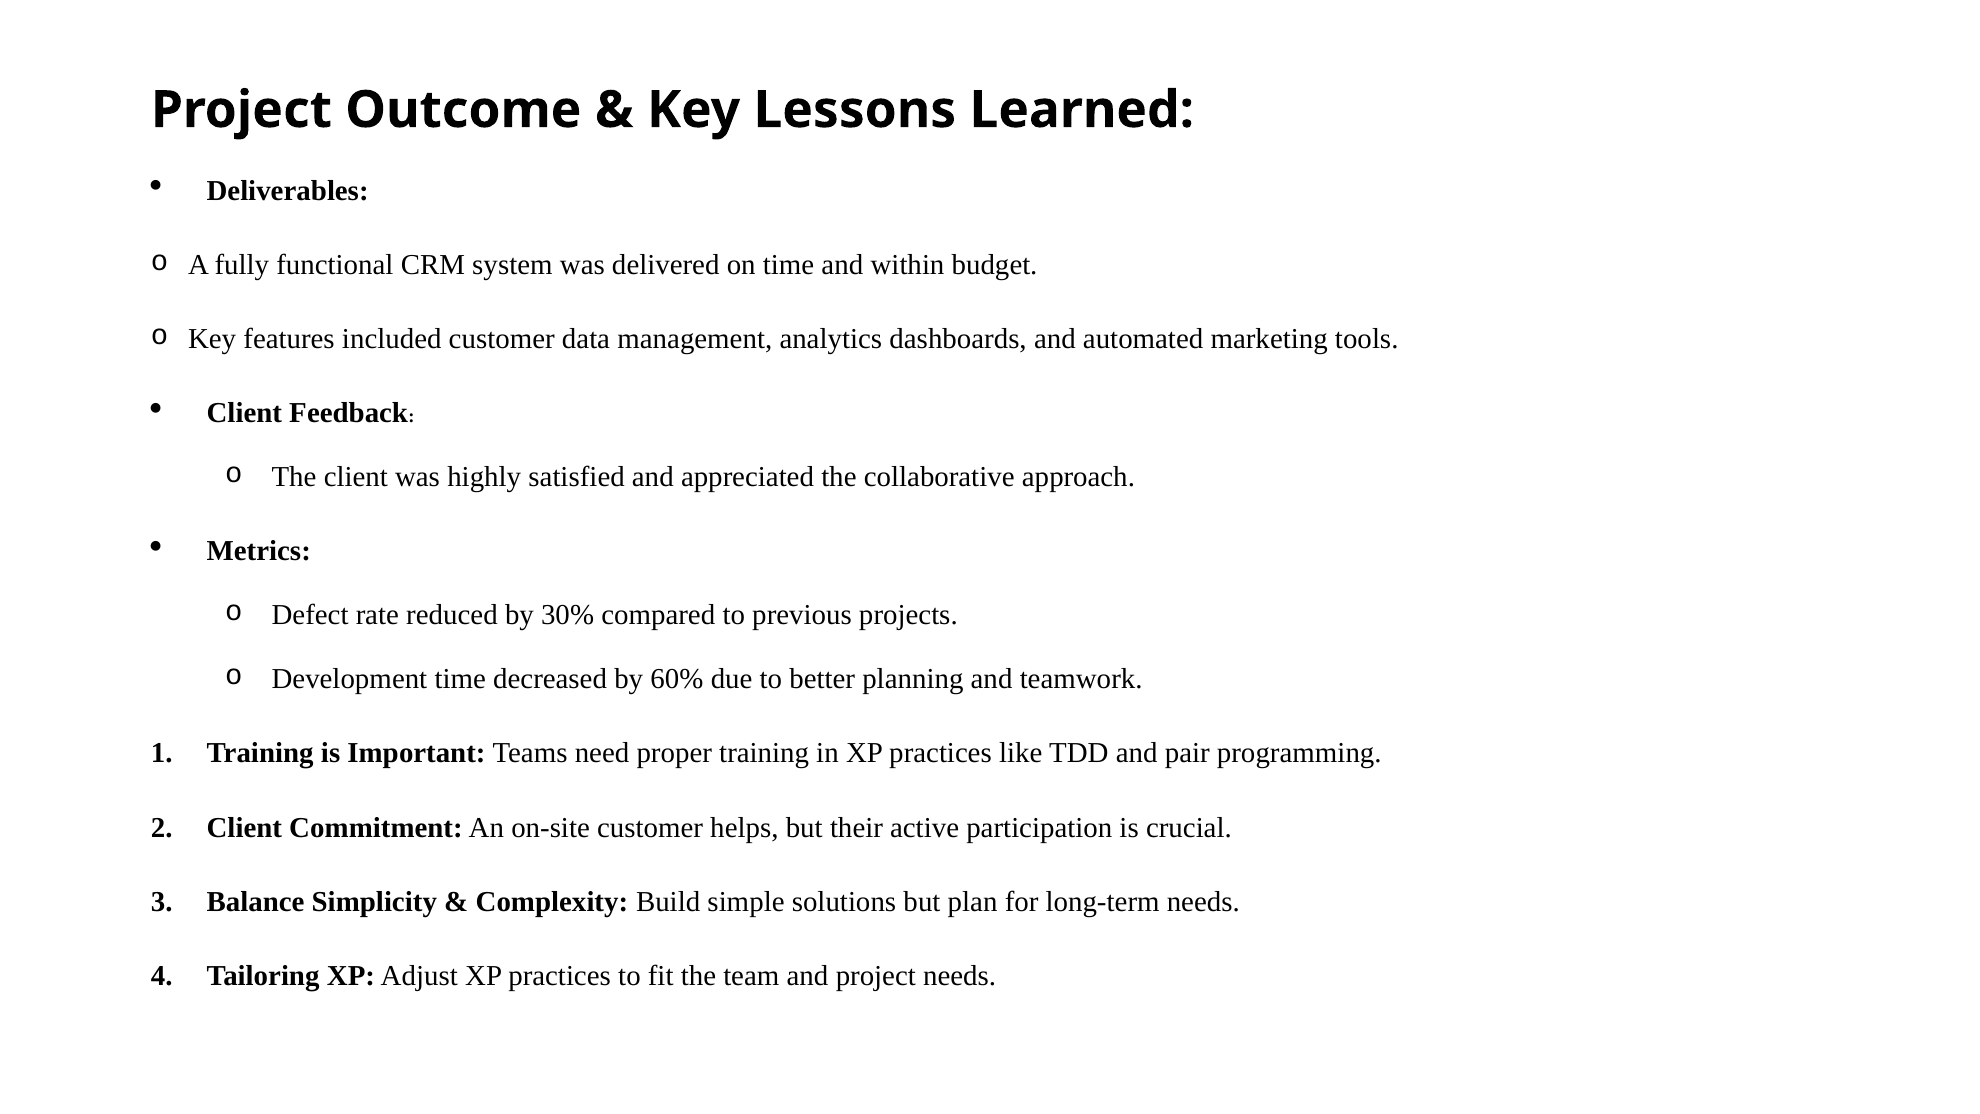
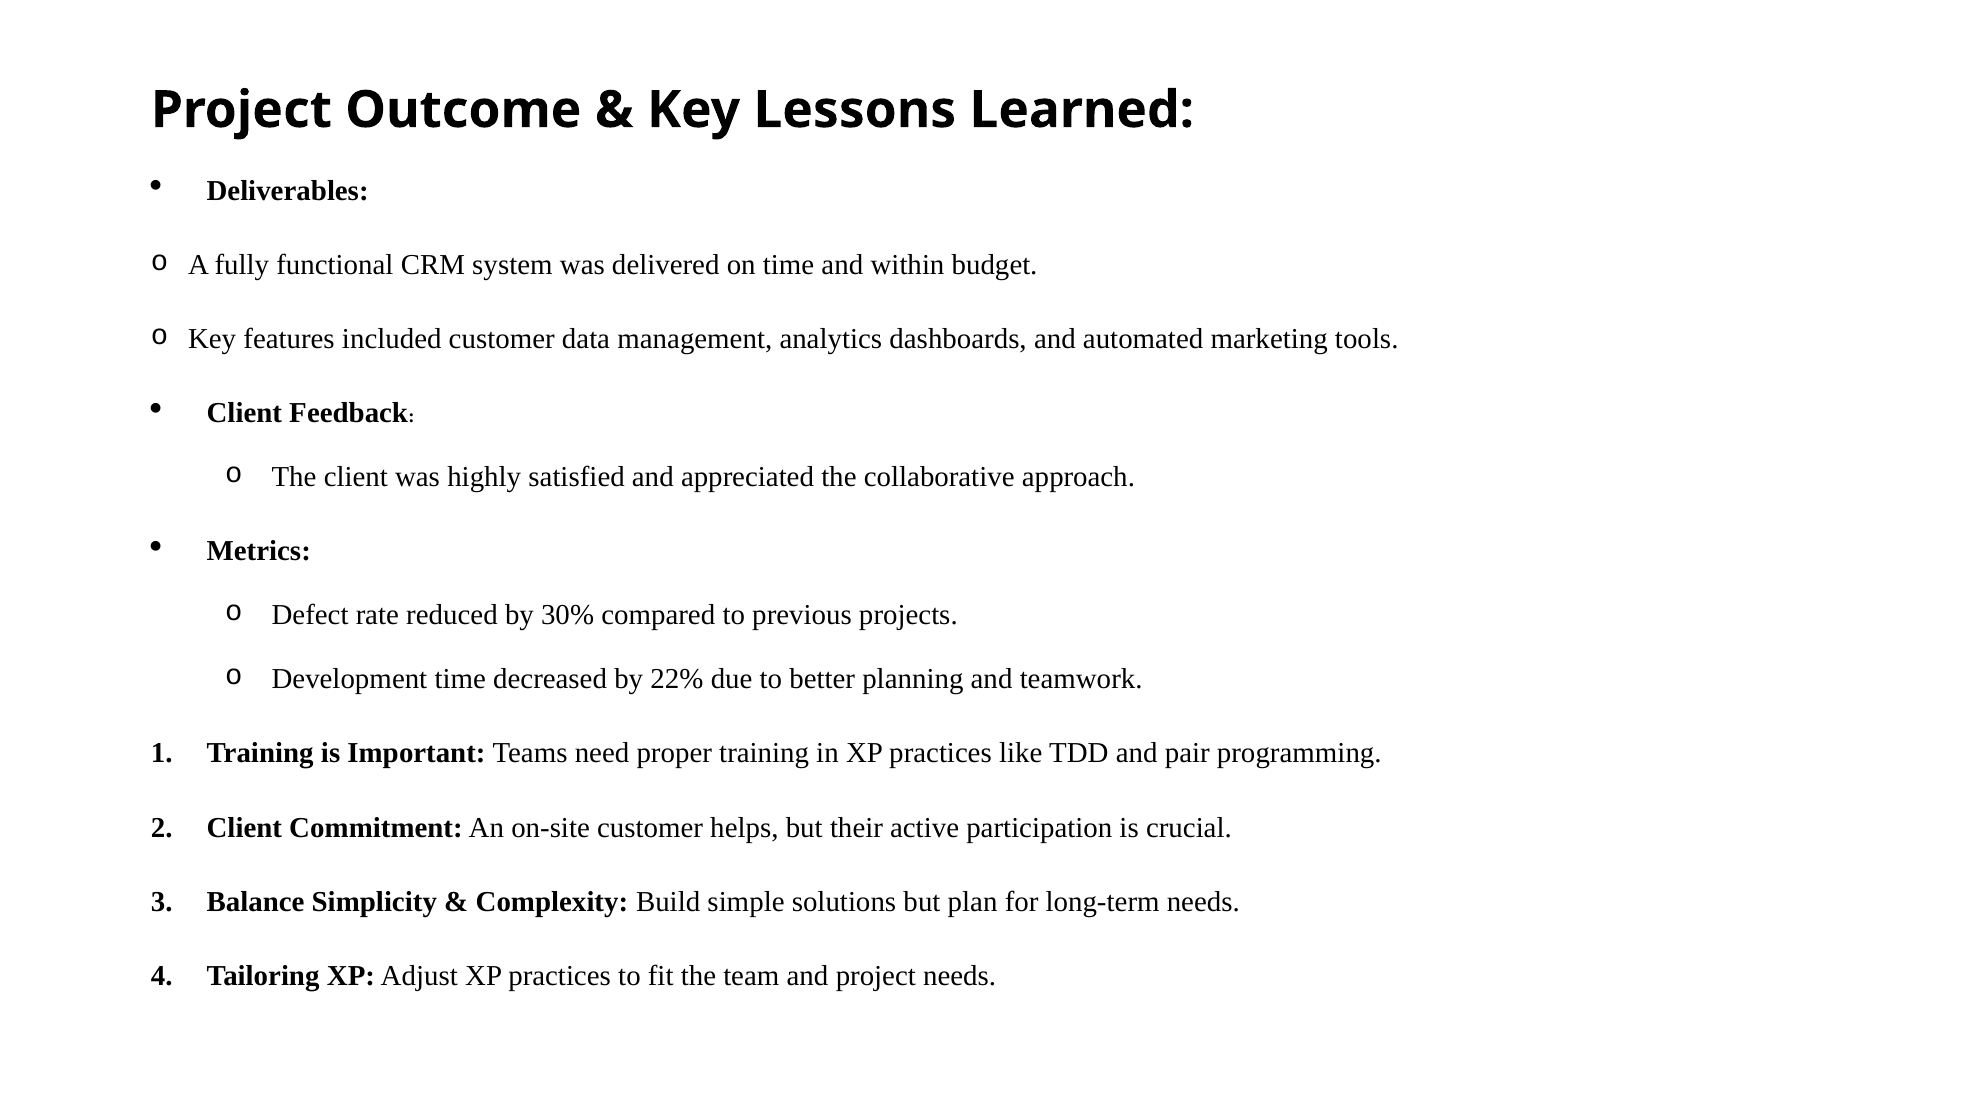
60%: 60% -> 22%
